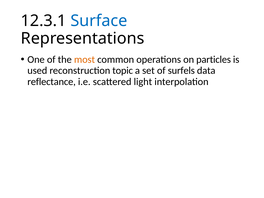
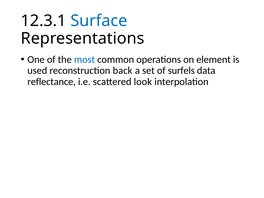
most colour: orange -> blue
particles: particles -> element
topic: topic -> back
light: light -> look
